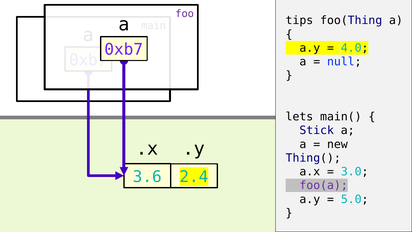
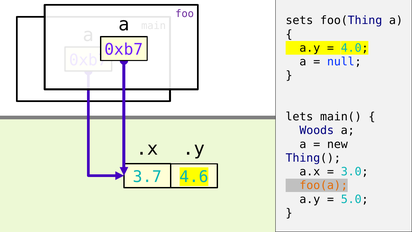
tips: tips -> sets
Stick: Stick -> Woods
3.6: 3.6 -> 3.7
2.4: 2.4 -> 4.6
foo(a colour: purple -> orange
